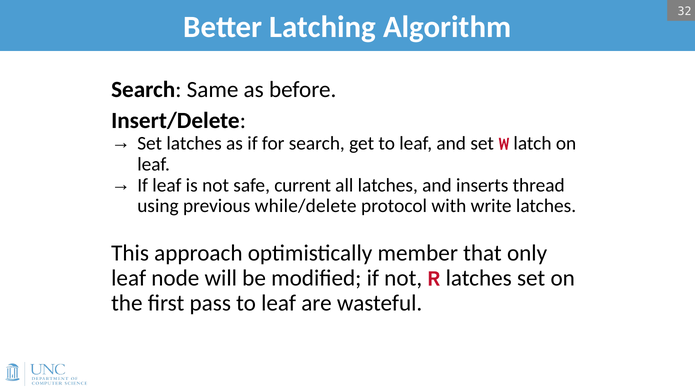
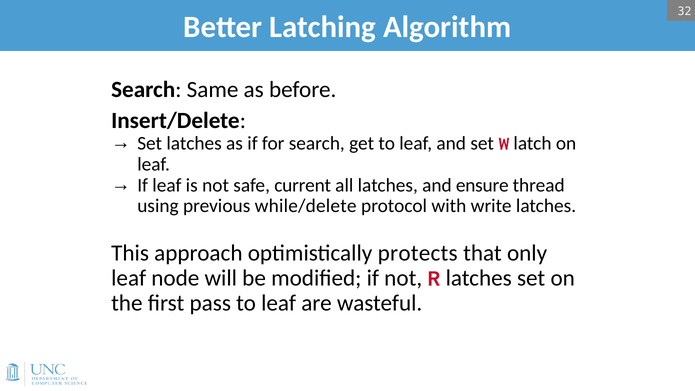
inserts: inserts -> ensure
member: member -> protects
